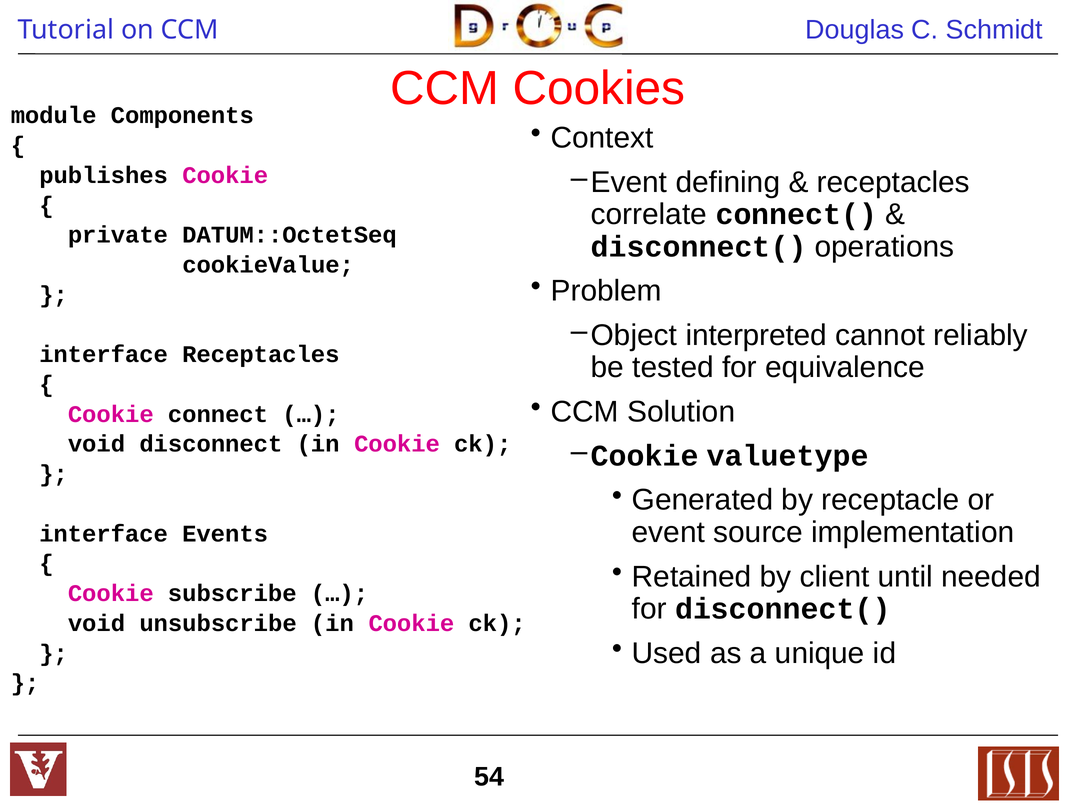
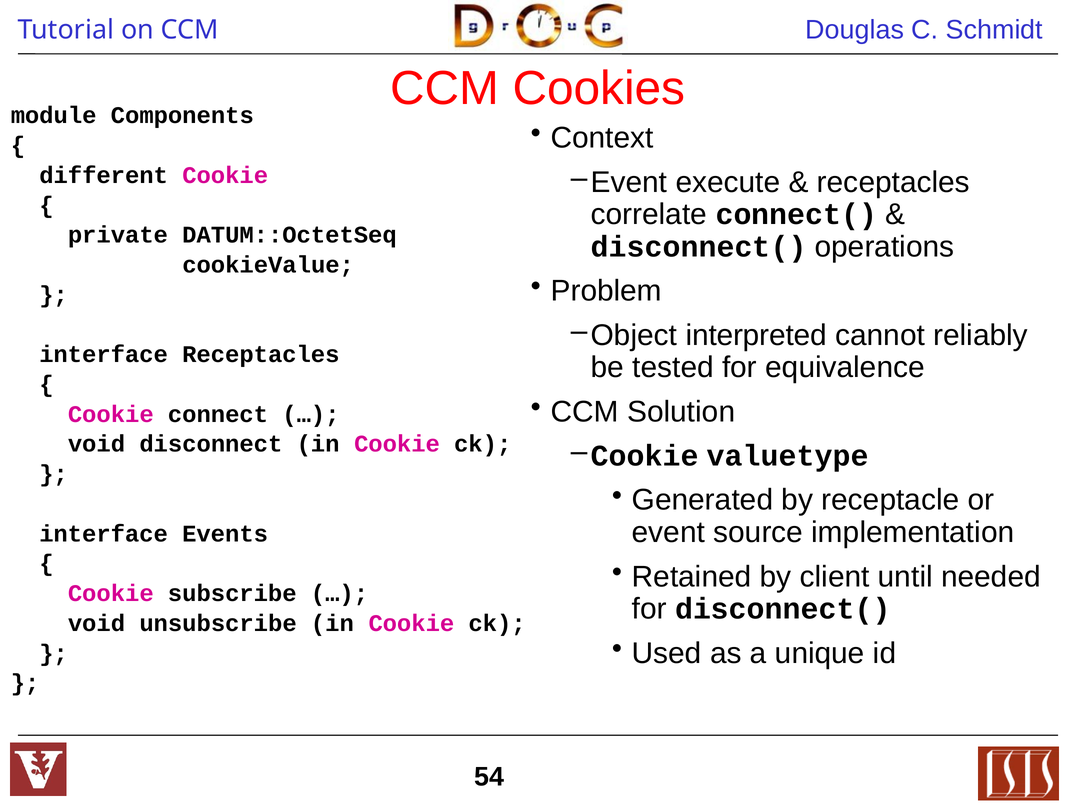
publishes: publishes -> different
defining: defining -> execute
